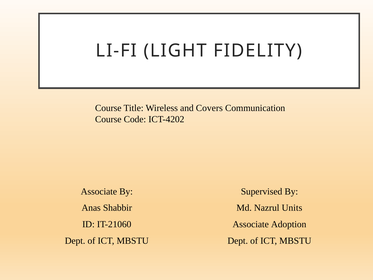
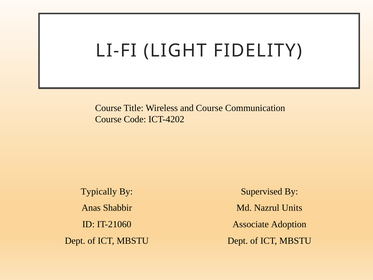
and Covers: Covers -> Course
Associate at (99, 191): Associate -> Typically
